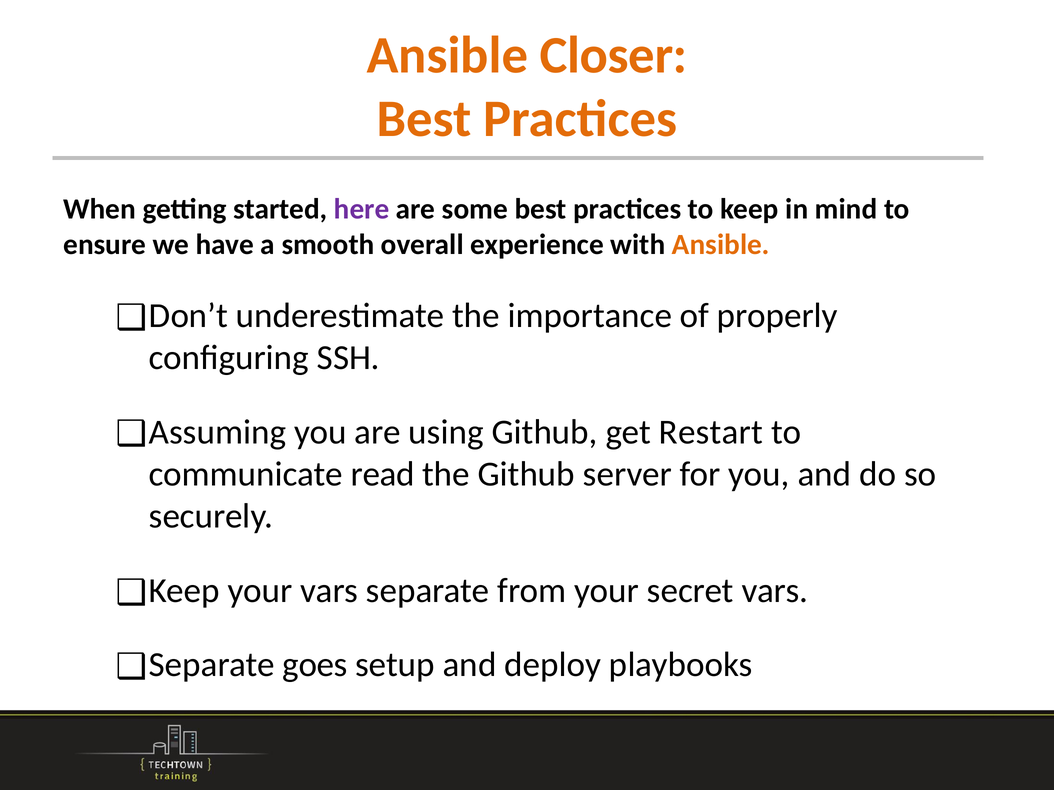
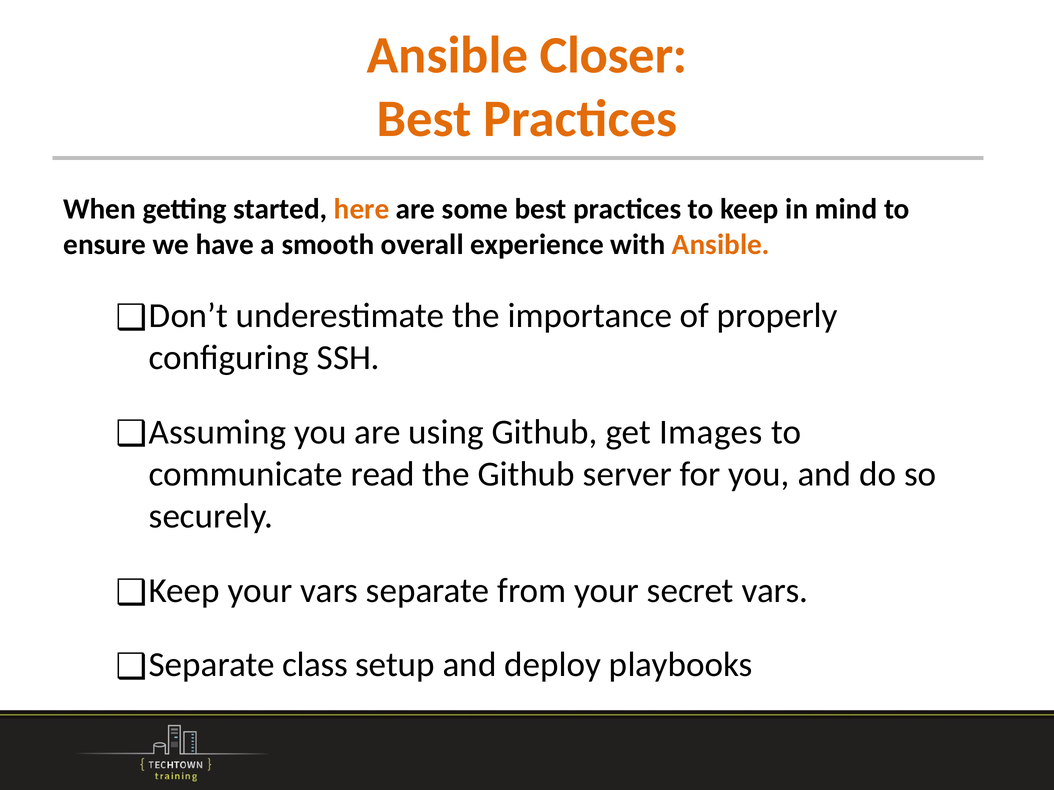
here colour: purple -> orange
Restart: Restart -> Images
goes: goes -> class
